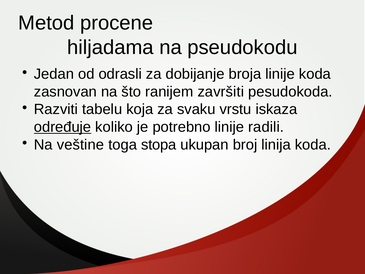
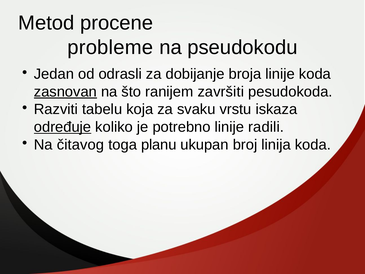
hiljadama: hiljadama -> probleme
zasnovan underline: none -> present
veštine: veštine -> čitavog
stopa: stopa -> planu
